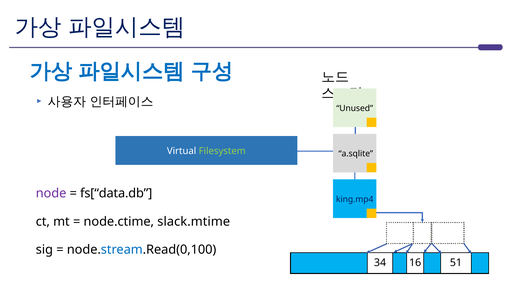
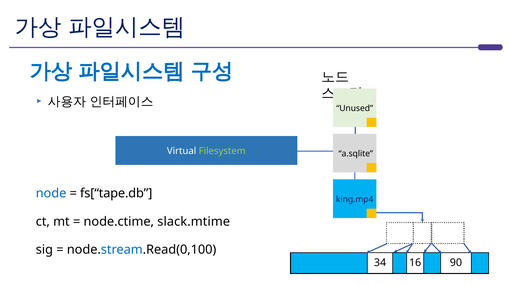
node colour: purple -> blue
fs[“data.db: fs[“data.db -> fs[“tape.db
51: 51 -> 90
